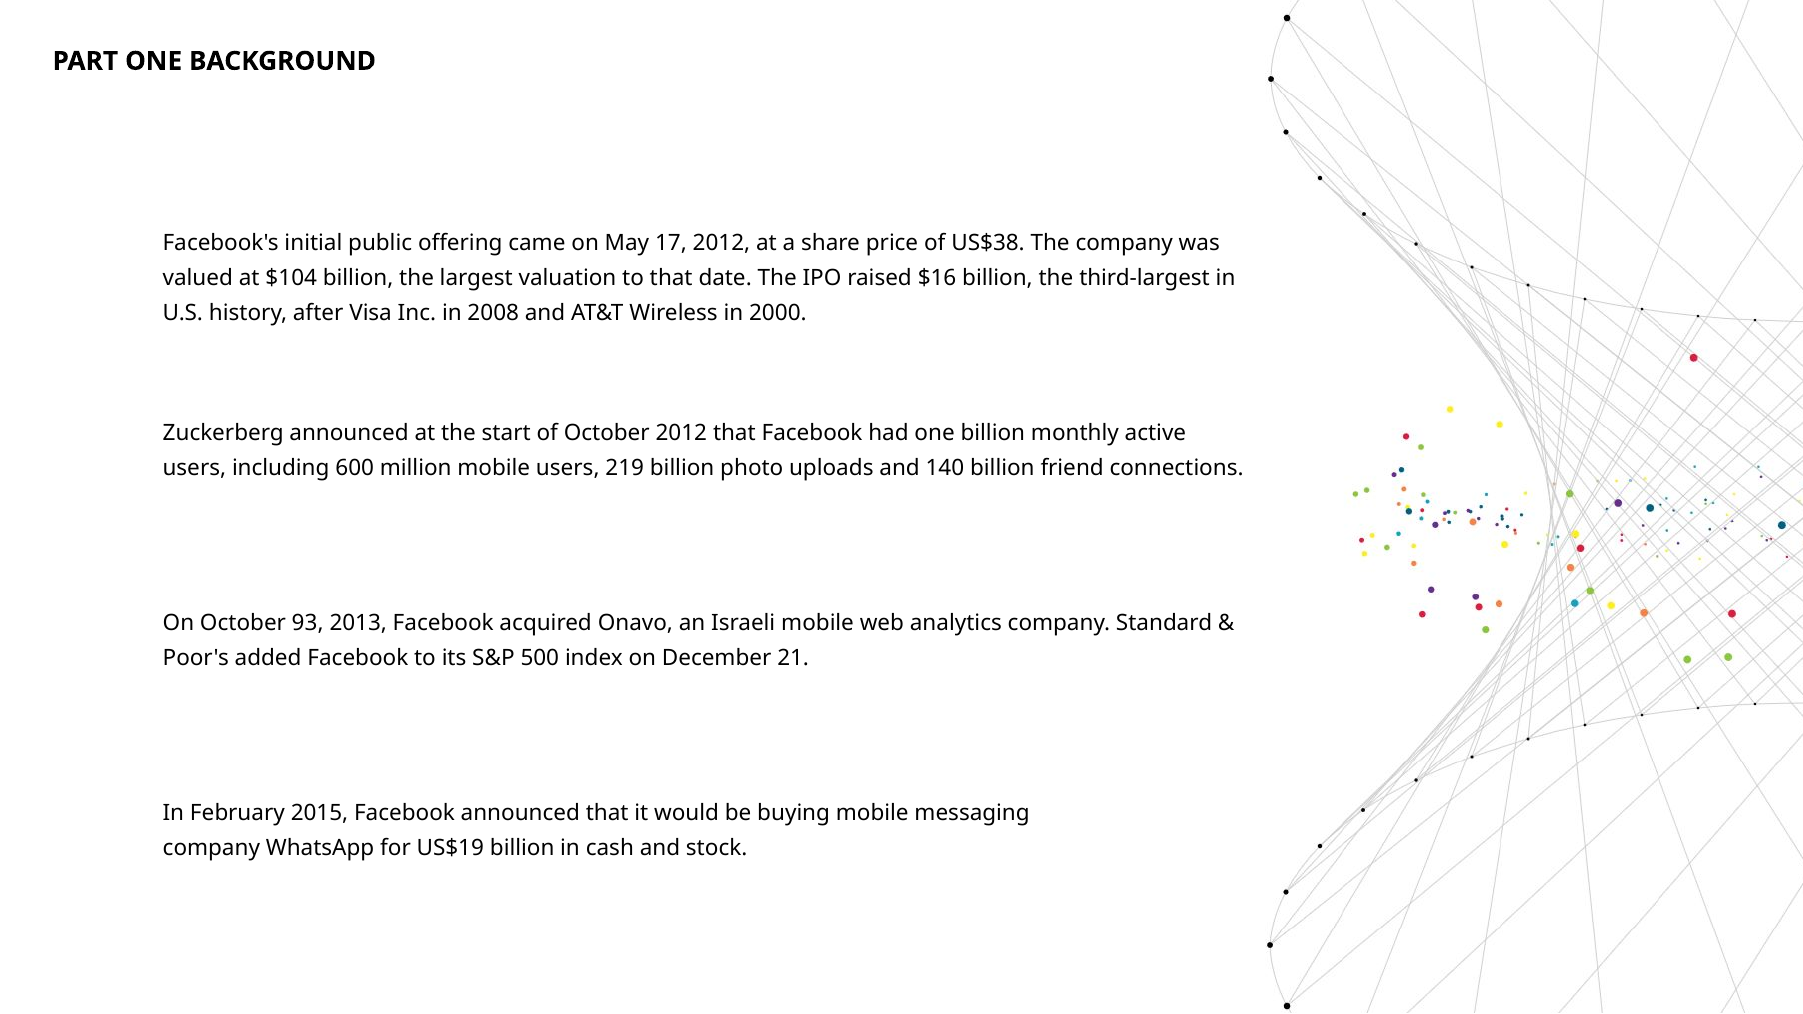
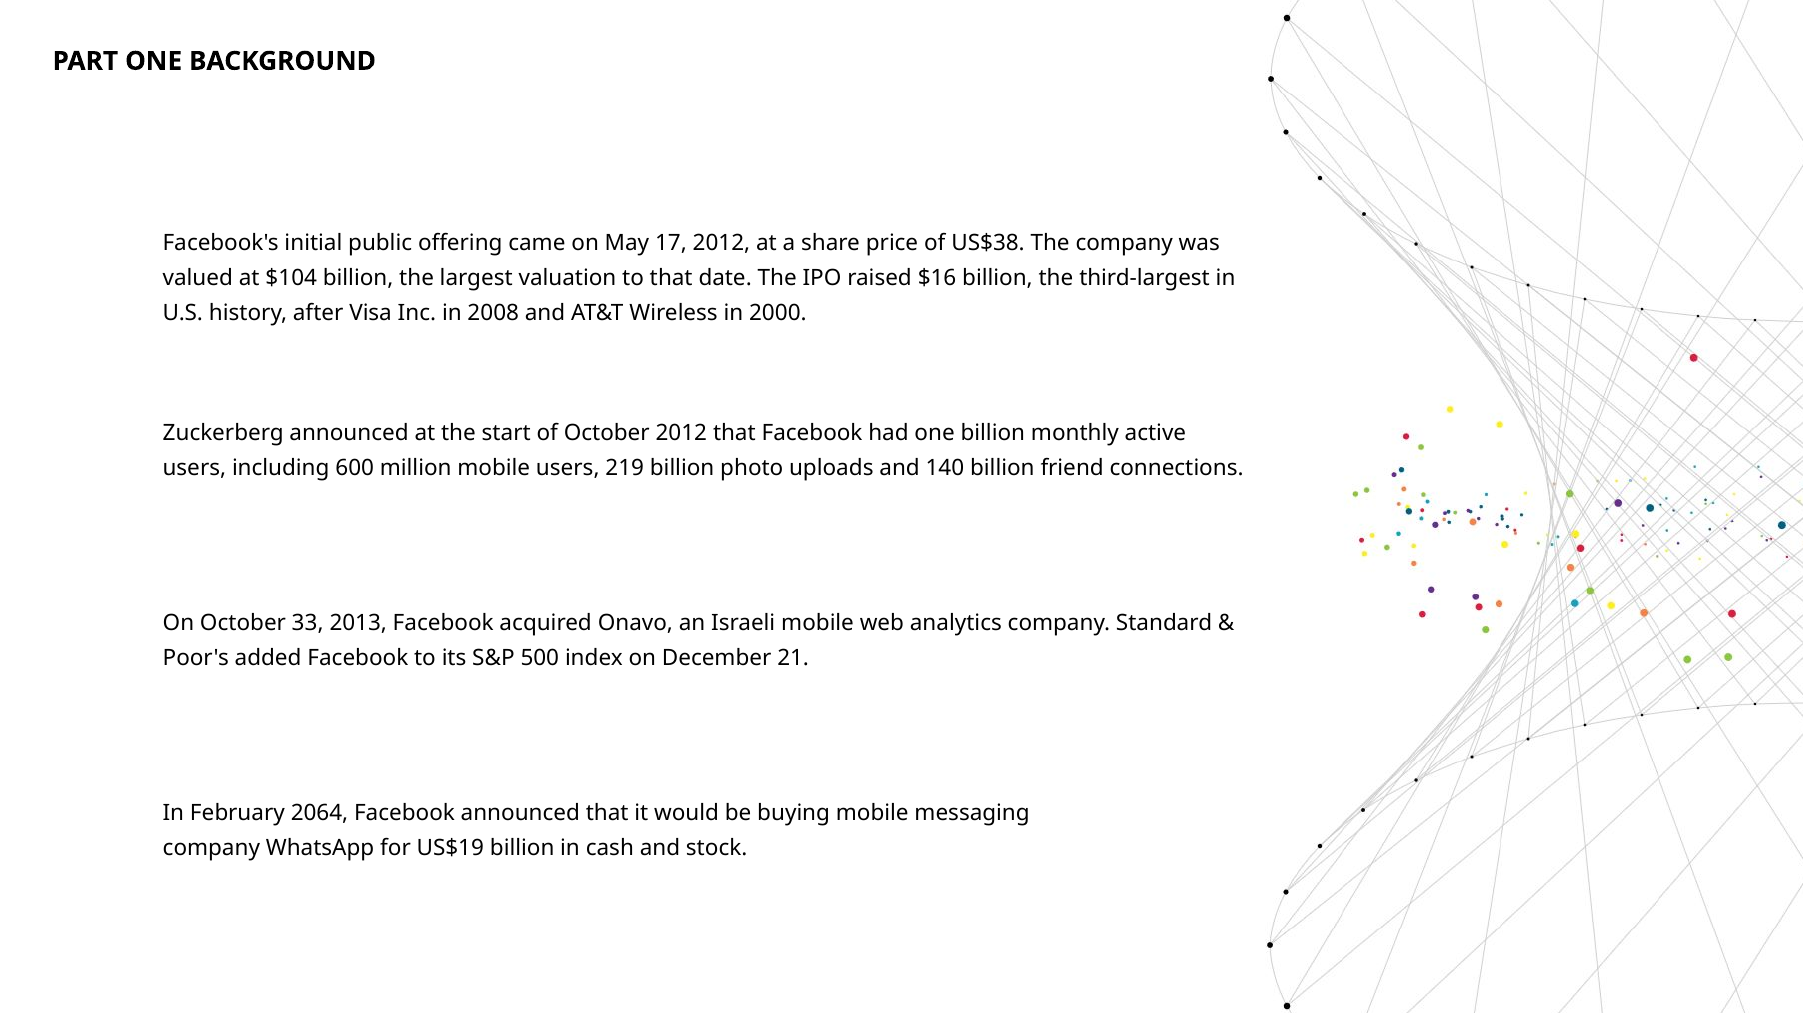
93: 93 -> 33
2015: 2015 -> 2064
